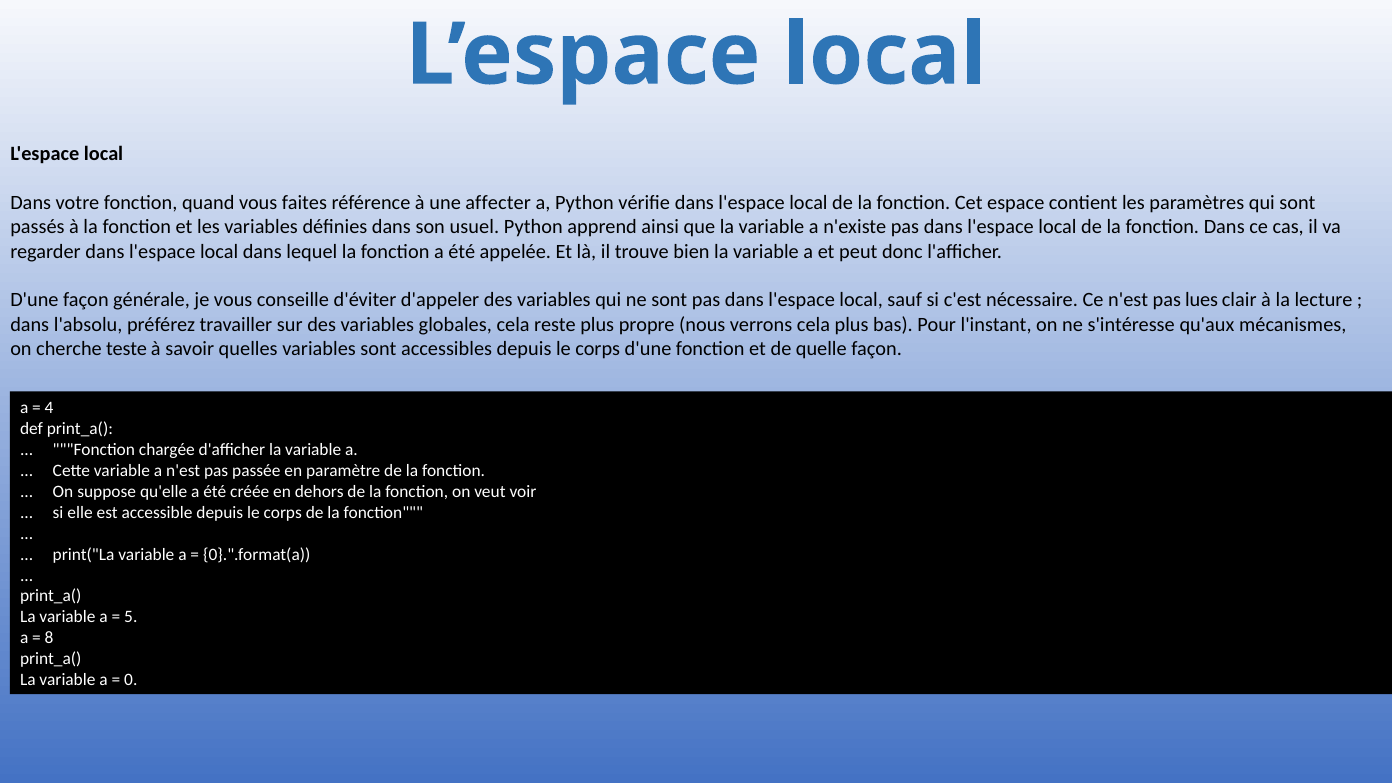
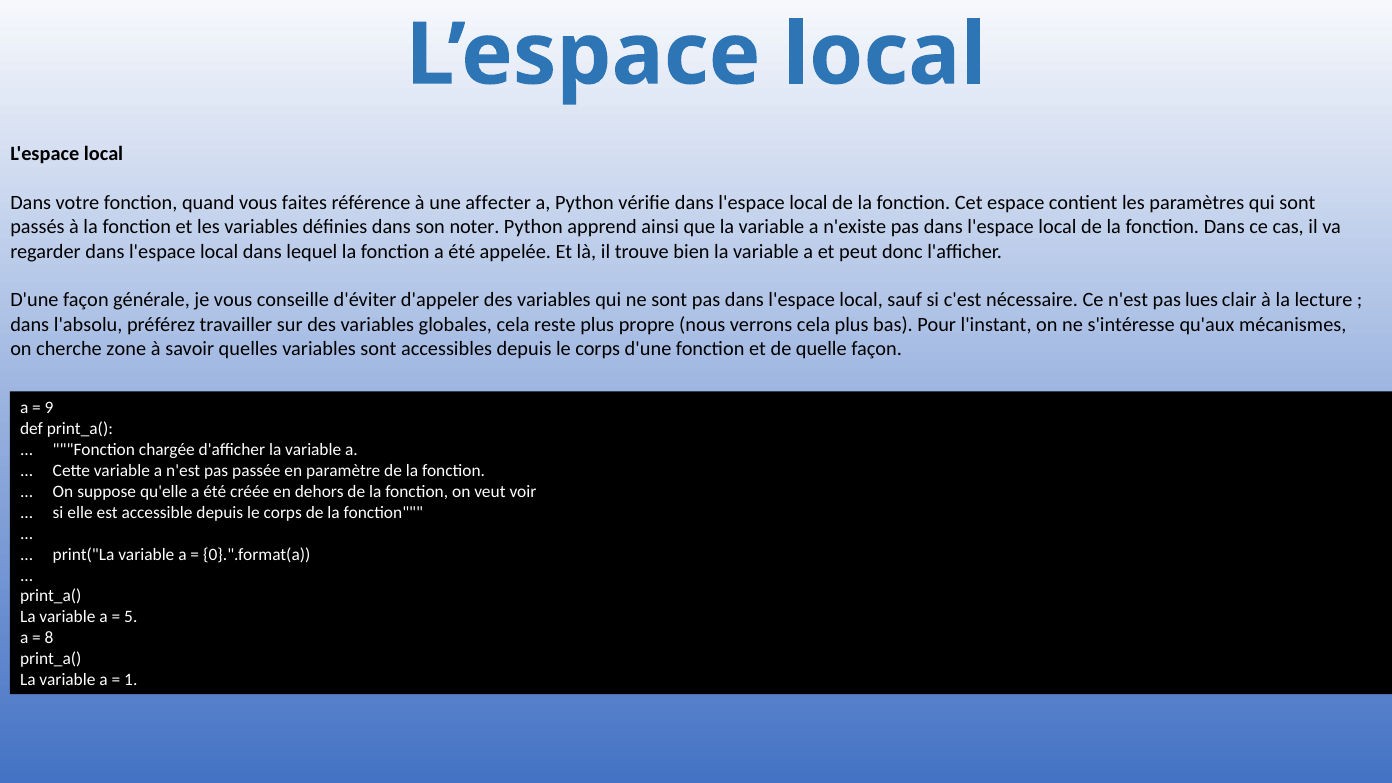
usuel: usuel -> noter
teste: teste -> zone
4: 4 -> 9
0: 0 -> 1
